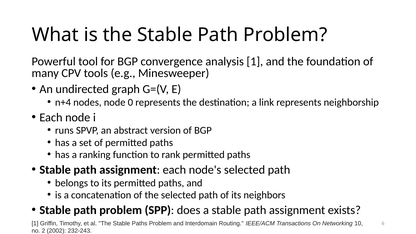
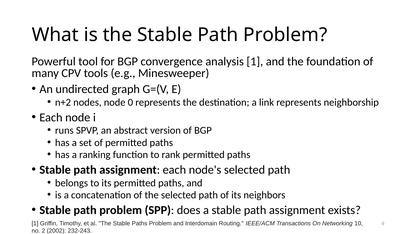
n+4: n+4 -> n+2
